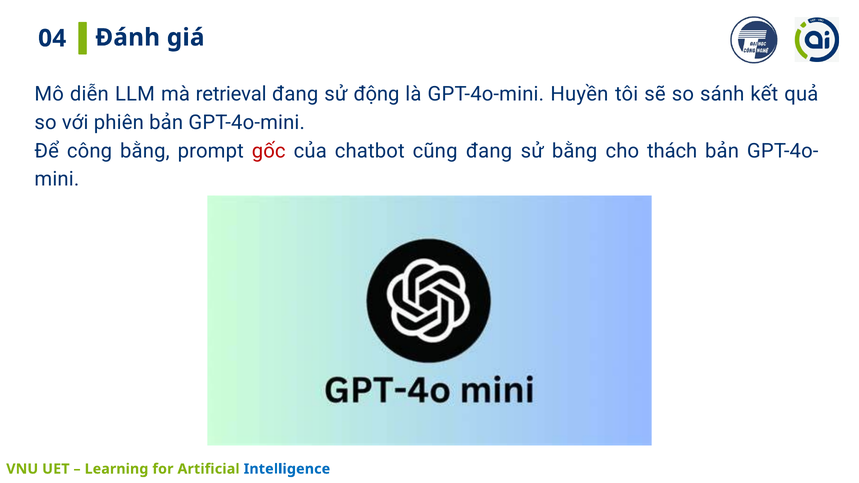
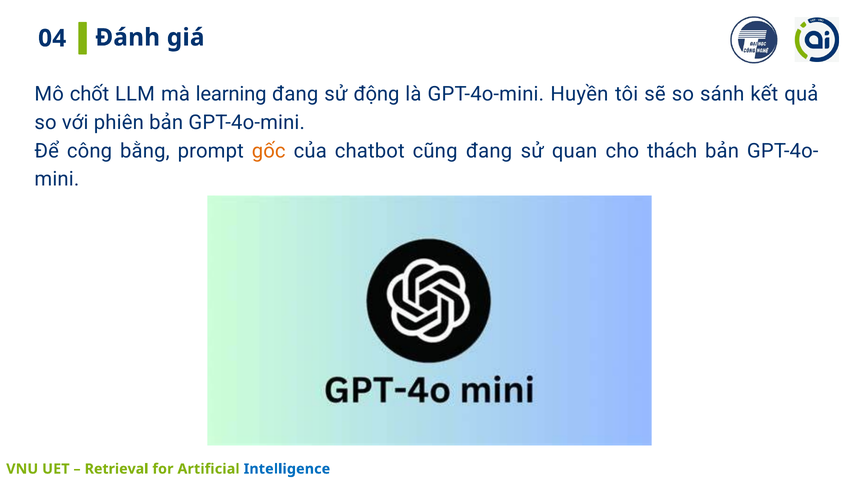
diễn: diễn -> chốt
retrieval: retrieval -> learning
gốc colour: red -> orange
sử bằng: bằng -> quan
Learning: Learning -> Retrieval
